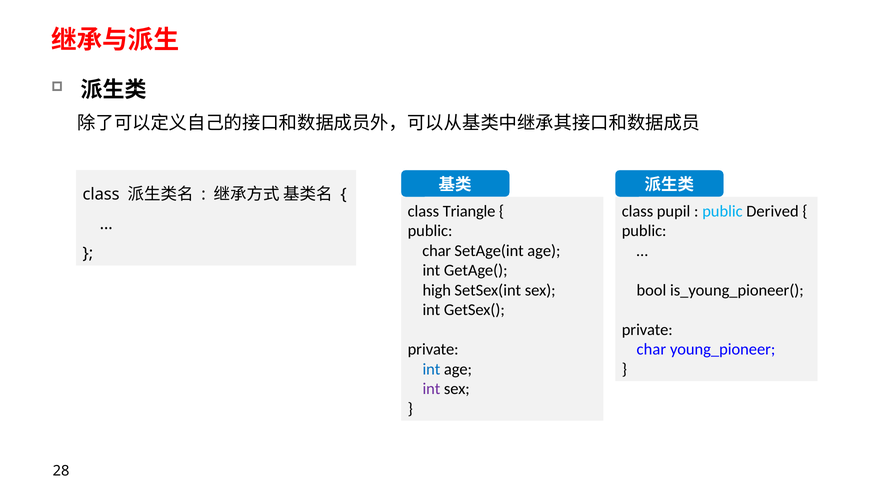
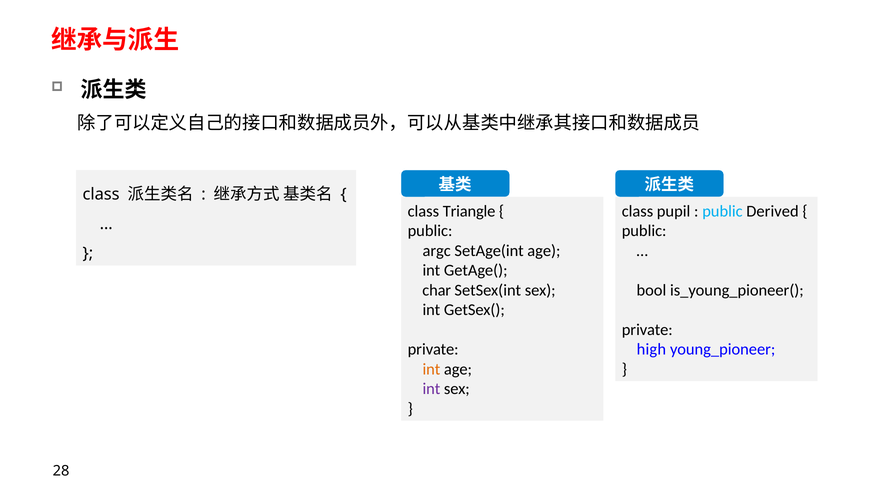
char at (437, 251): char -> argc
high: high -> char
char at (651, 349): char -> high
int at (431, 369) colour: blue -> orange
